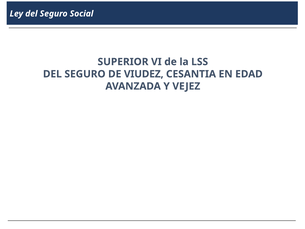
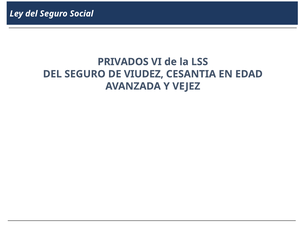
SUPERIOR: SUPERIOR -> PRIVADOS
